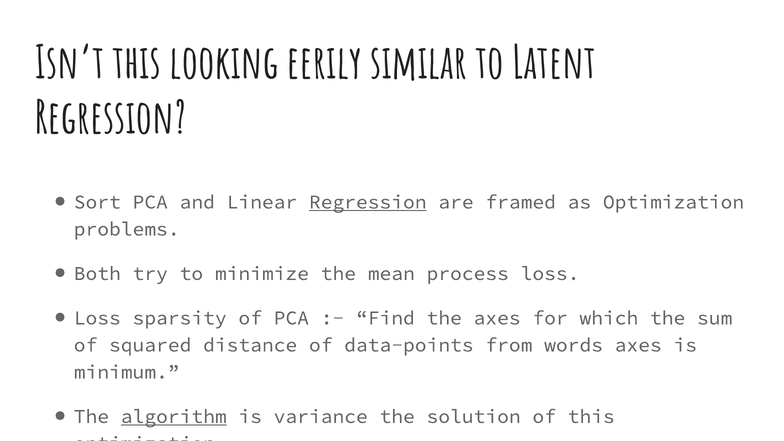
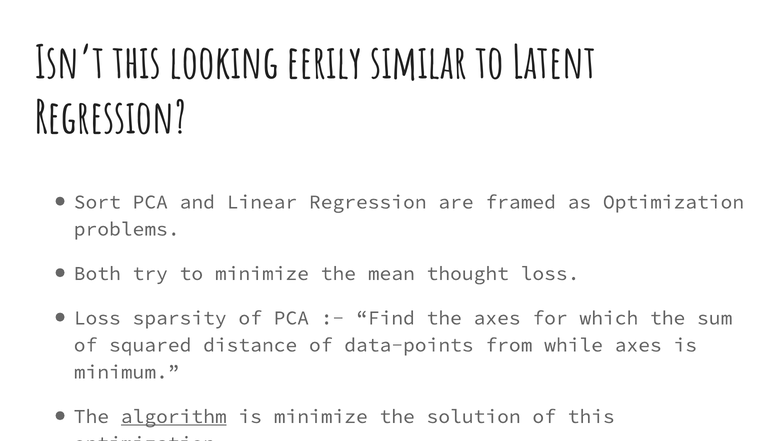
Regression at (368, 202) underline: present -> none
process: process -> thought
words: words -> while
is variance: variance -> minimize
